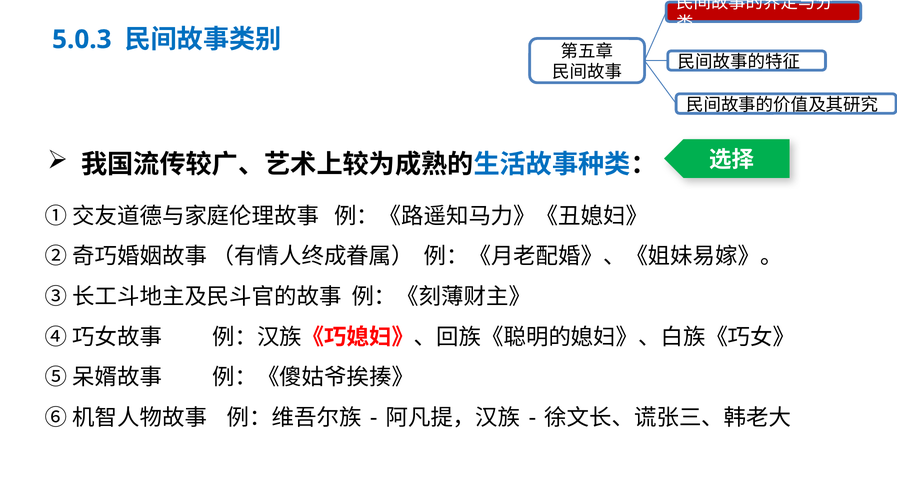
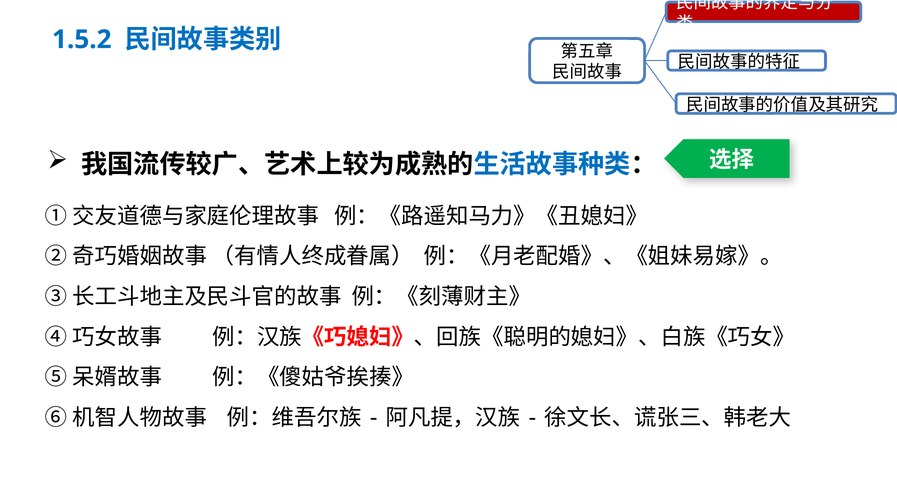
5.0.3: 5.0.3 -> 1.5.2
